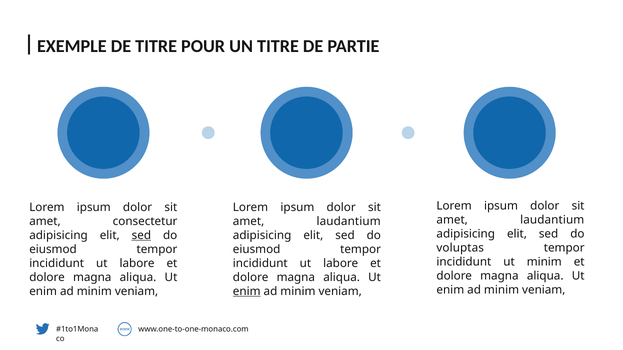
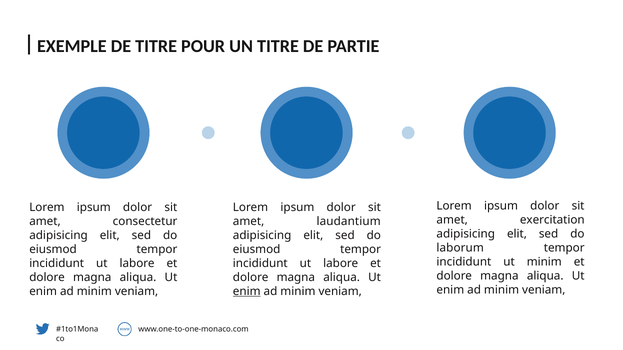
laudantium at (552, 220): laudantium -> exercitation
sed at (141, 235) underline: present -> none
voluptas: voluptas -> laborum
